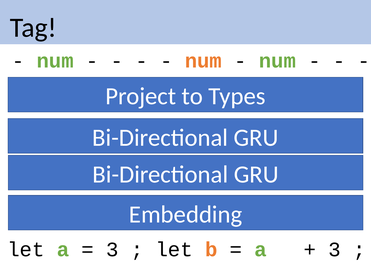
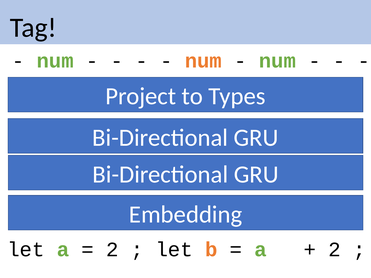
3 at (112, 250): 3 -> 2
3 at (335, 250): 3 -> 2
